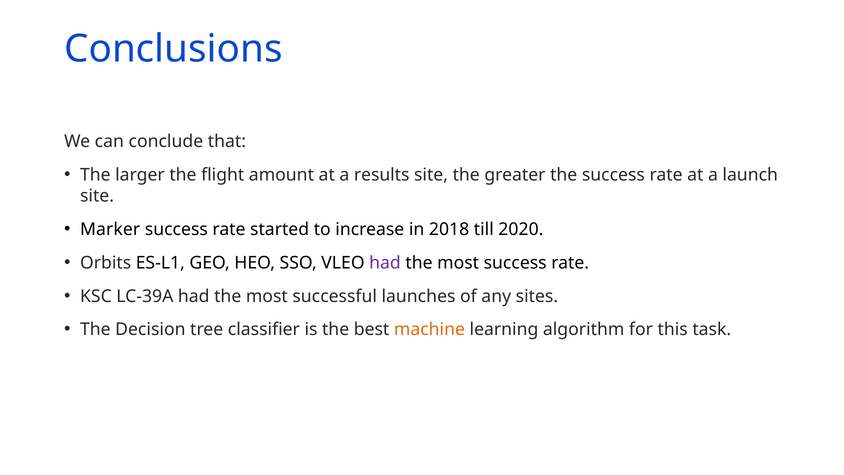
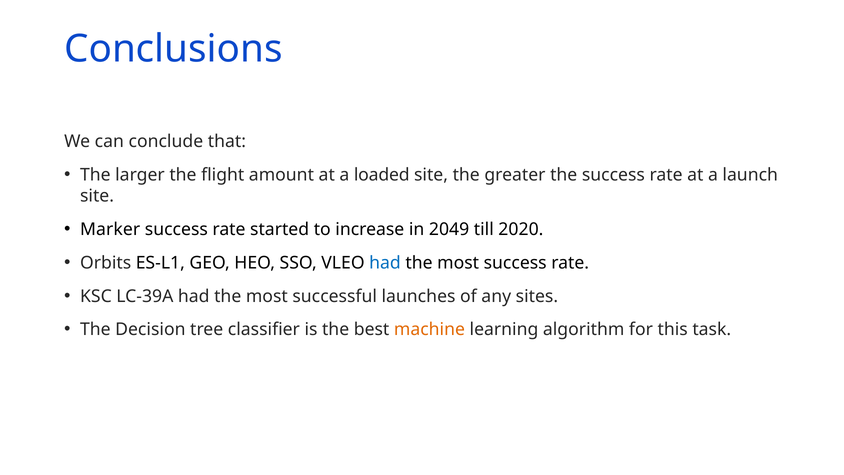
results: results -> loaded
2018: 2018 -> 2049
had at (385, 263) colour: purple -> blue
